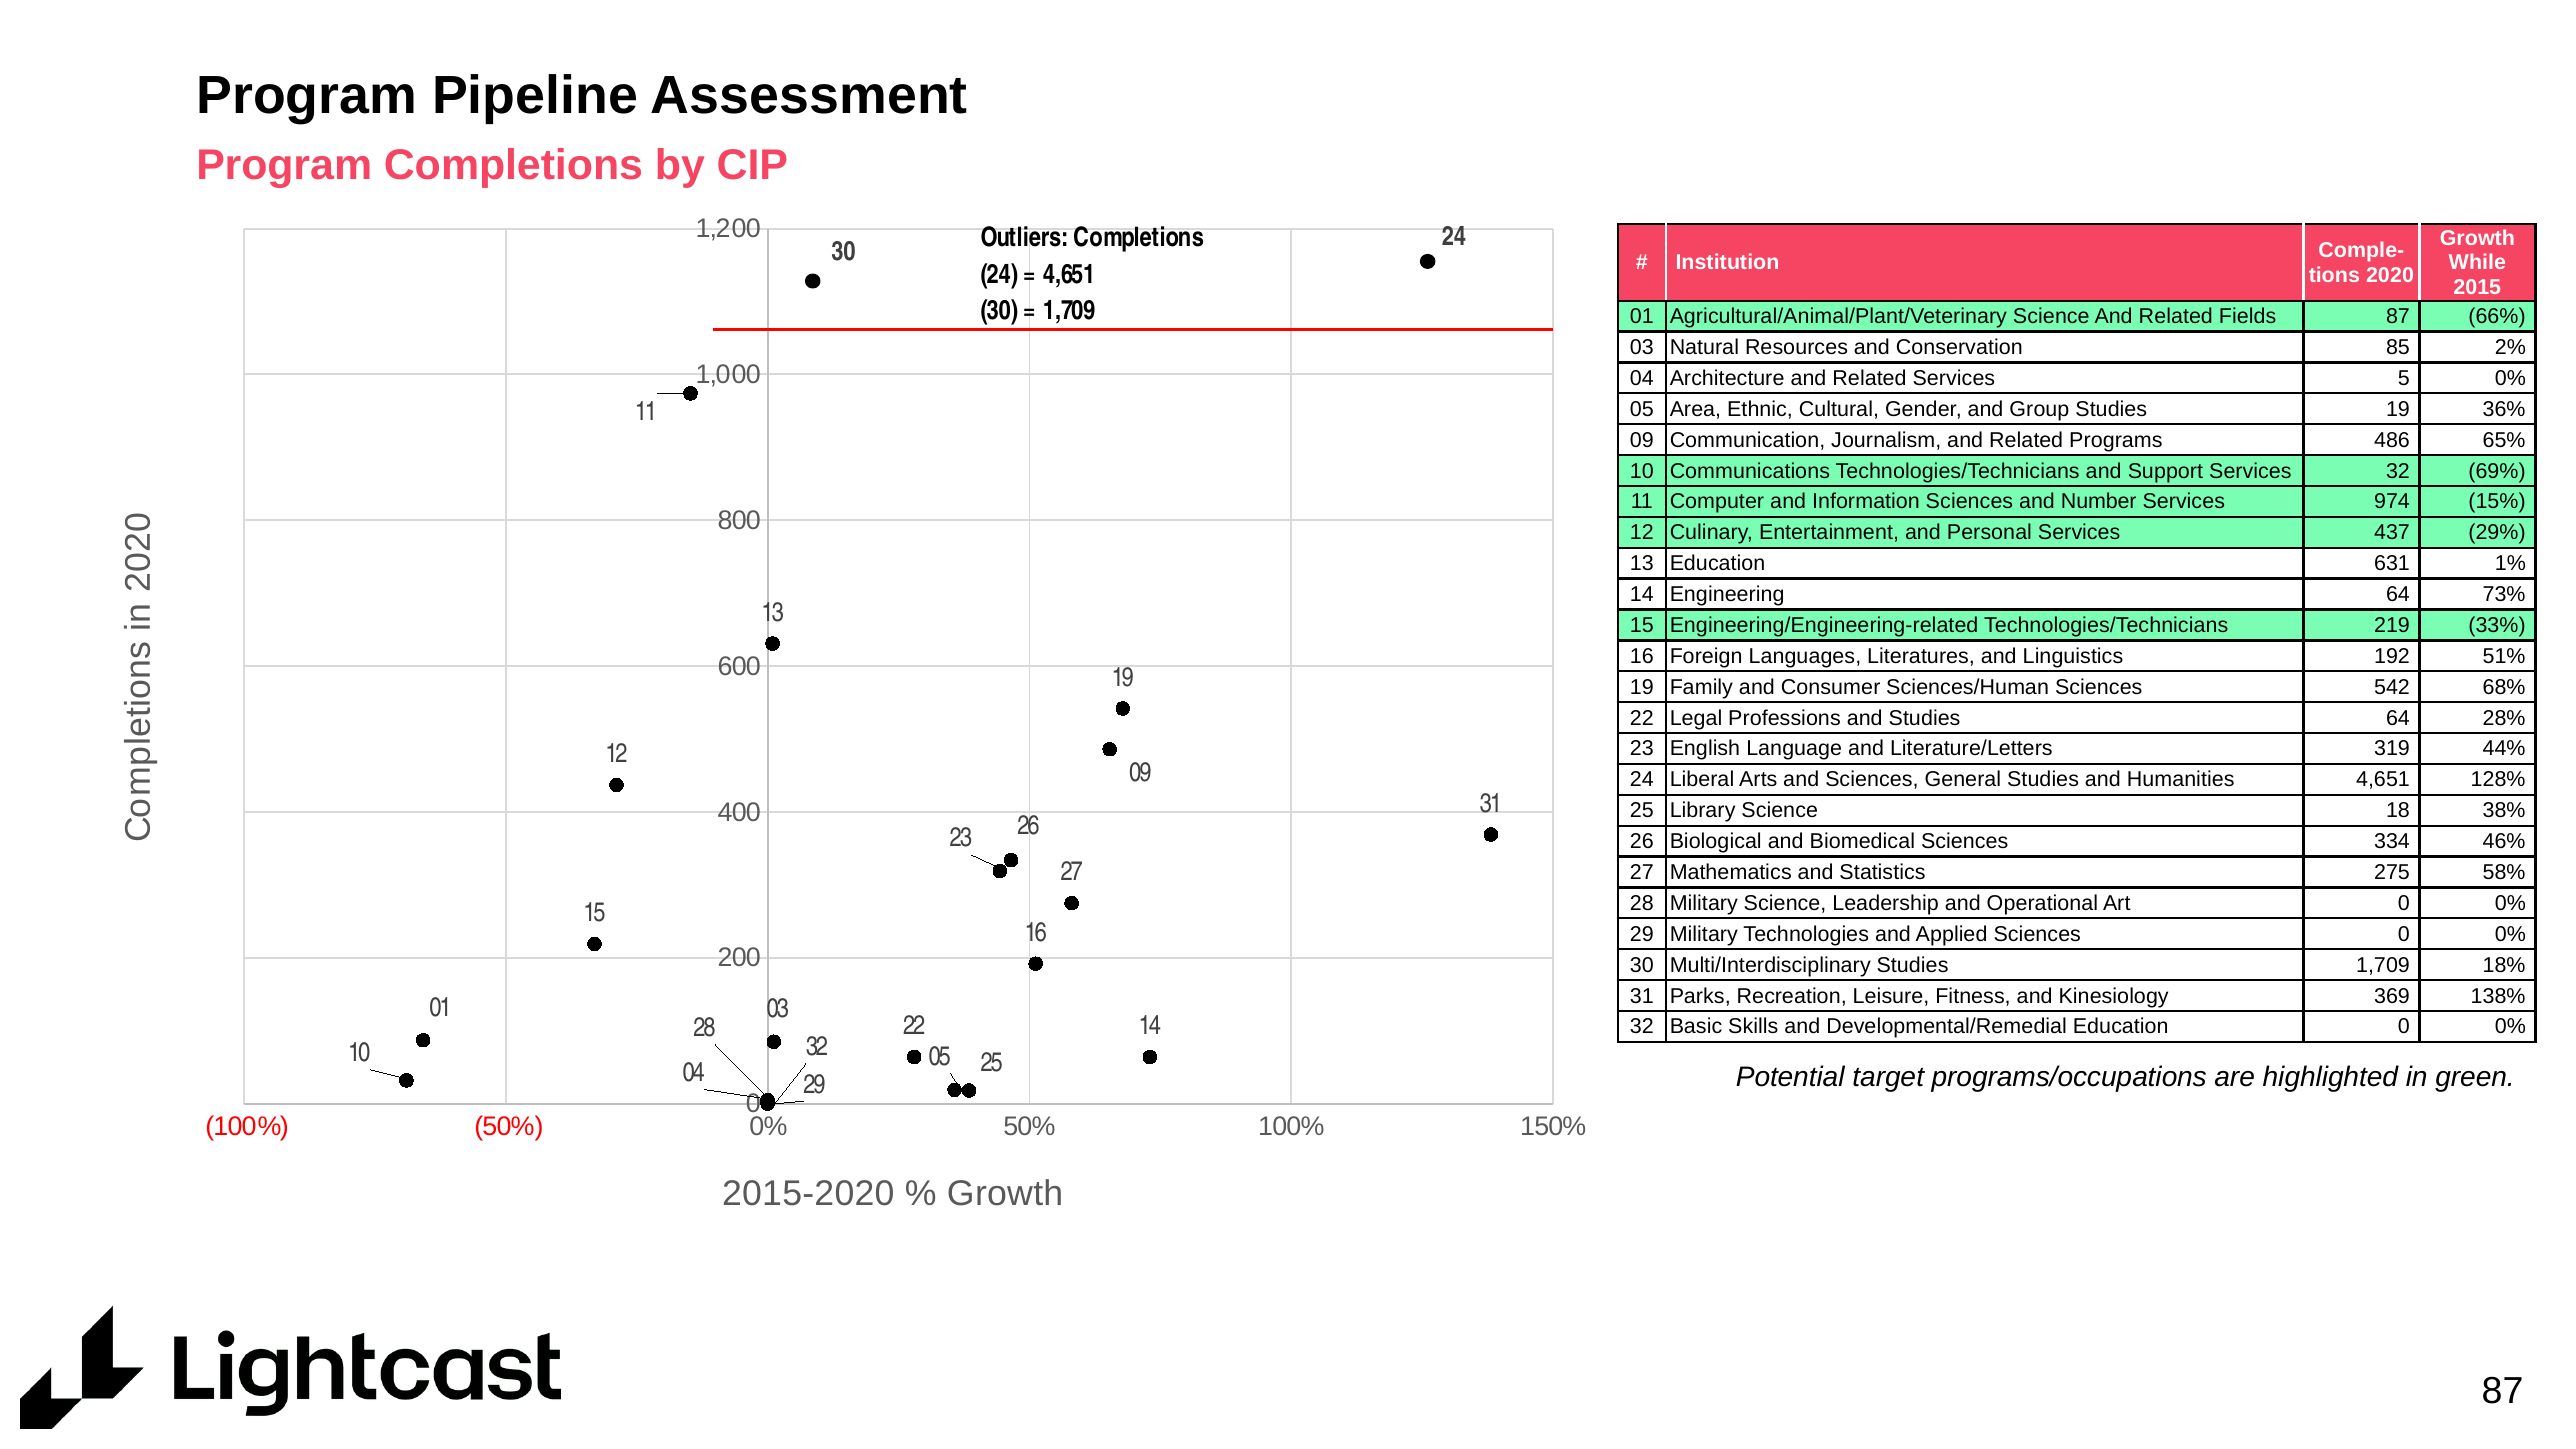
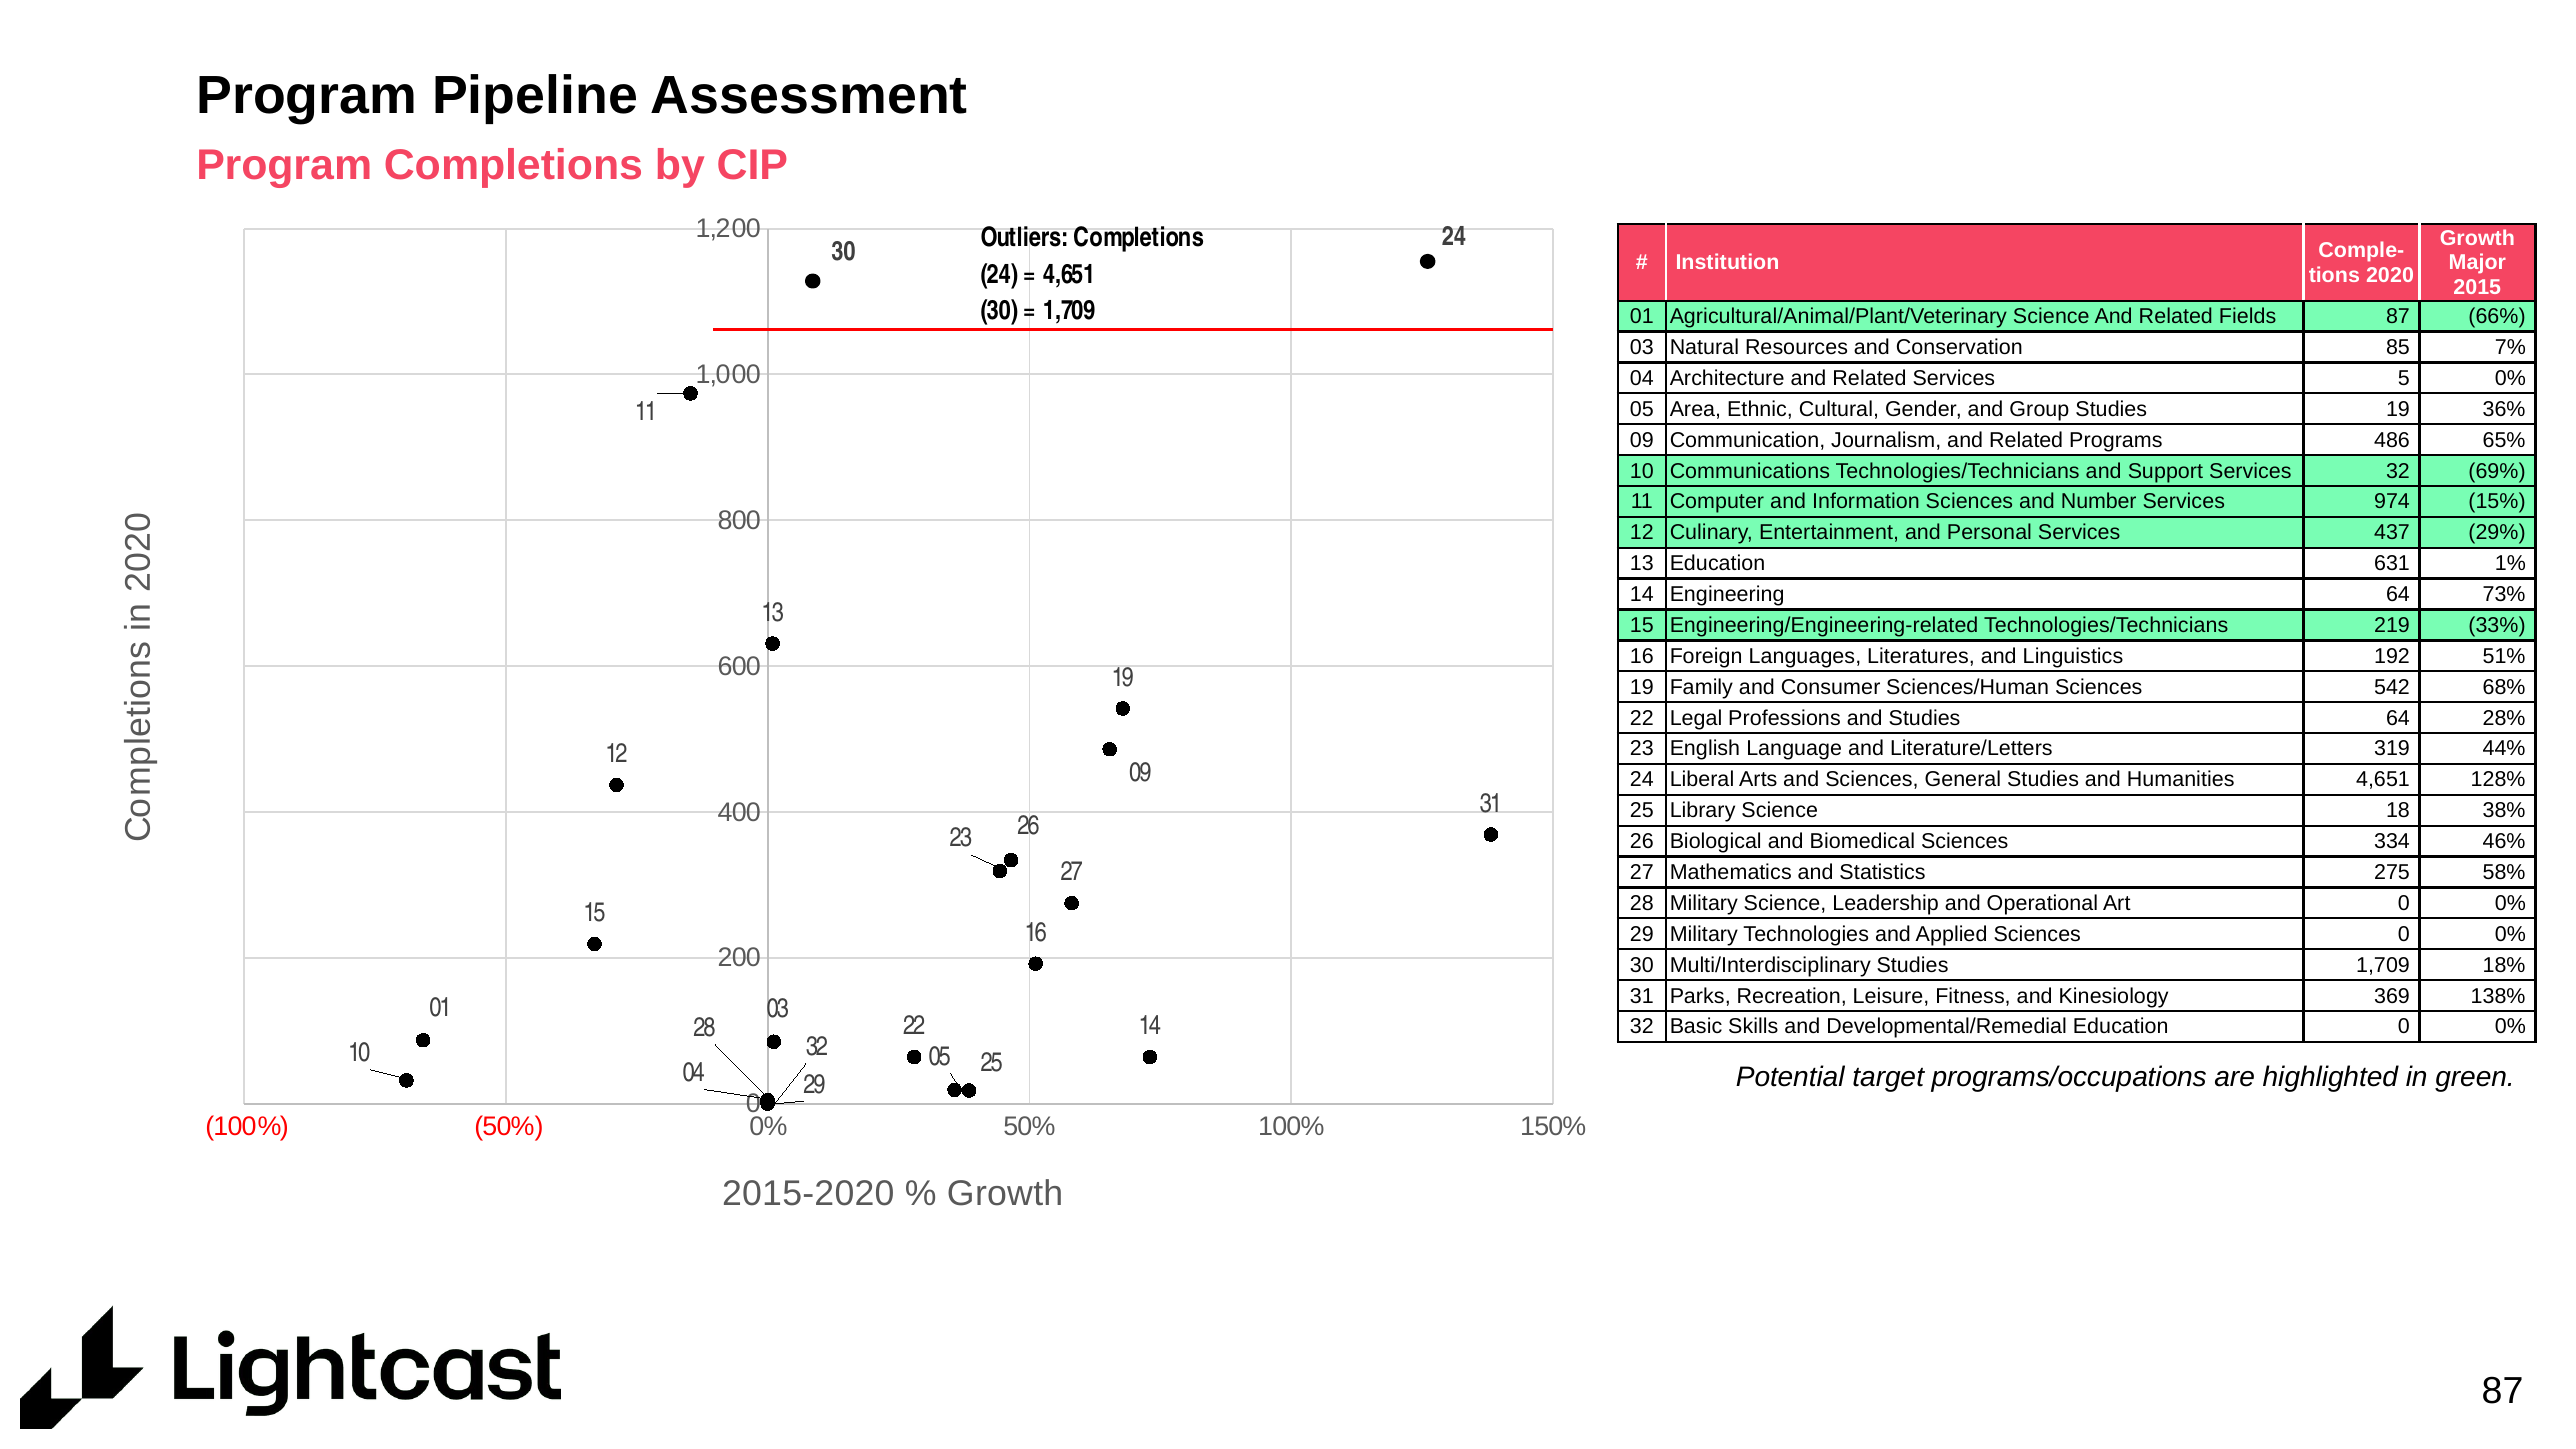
While: While -> Major
2%: 2% -> 7%
